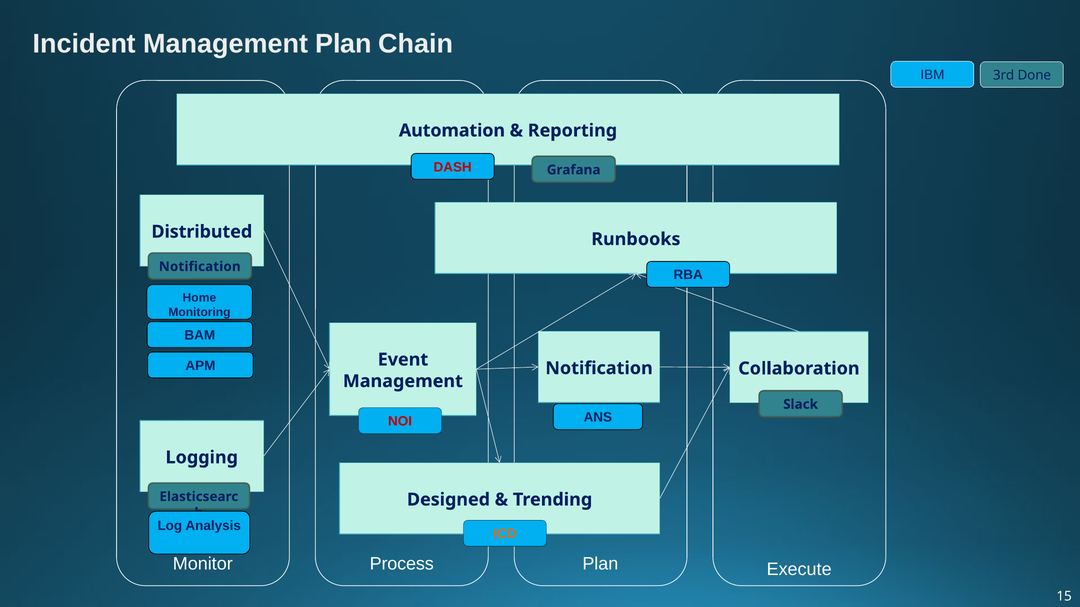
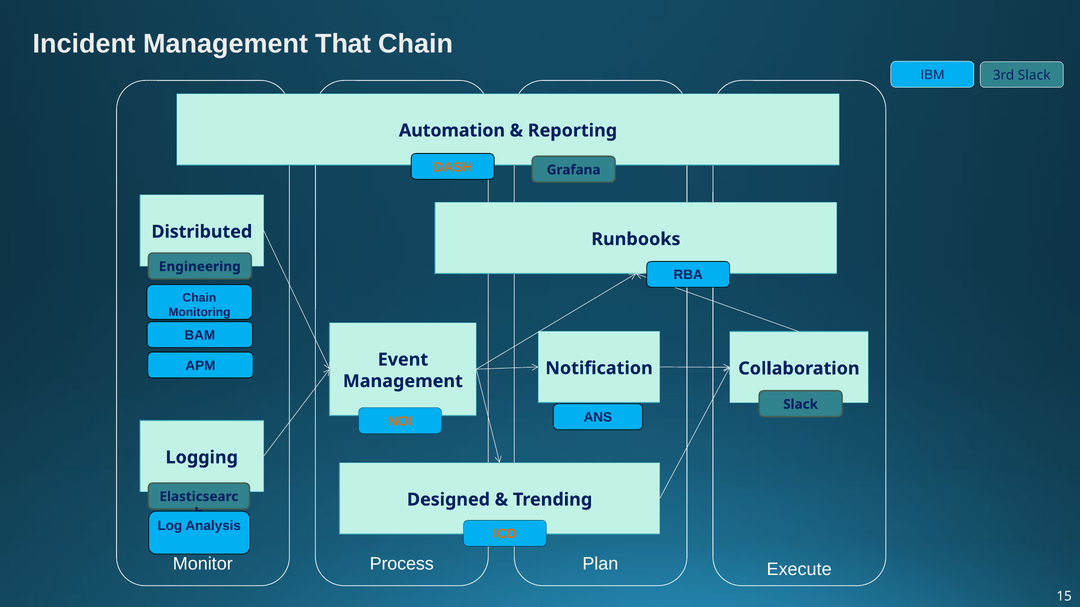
Management Plan: Plan -> That
3rd Done: Done -> Slack
DASH colour: red -> orange
Notification at (200, 267): Notification -> Engineering
Home at (199, 298): Home -> Chain
NOI colour: red -> orange
